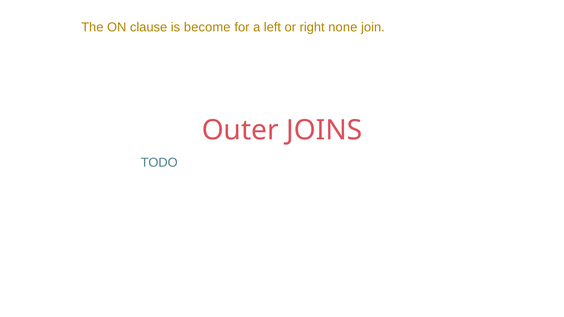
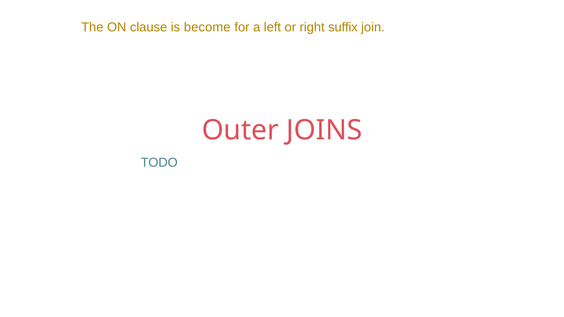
none: none -> suffix
